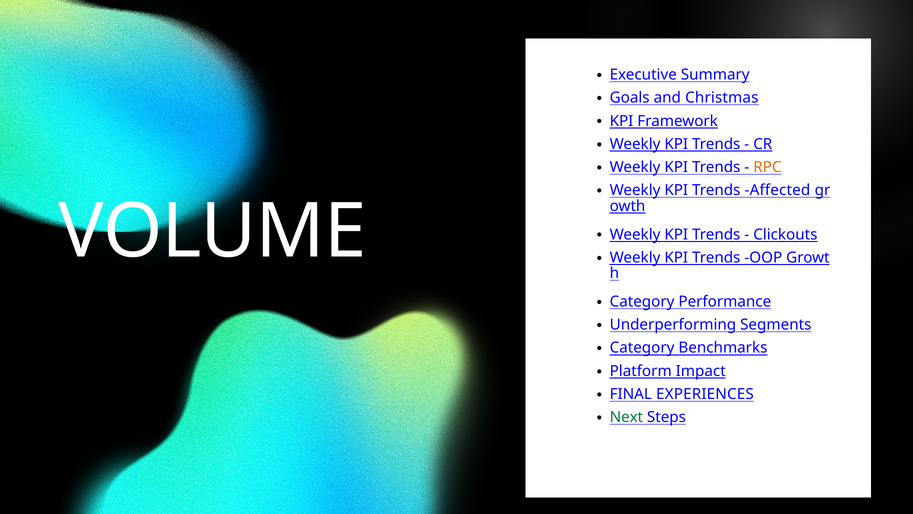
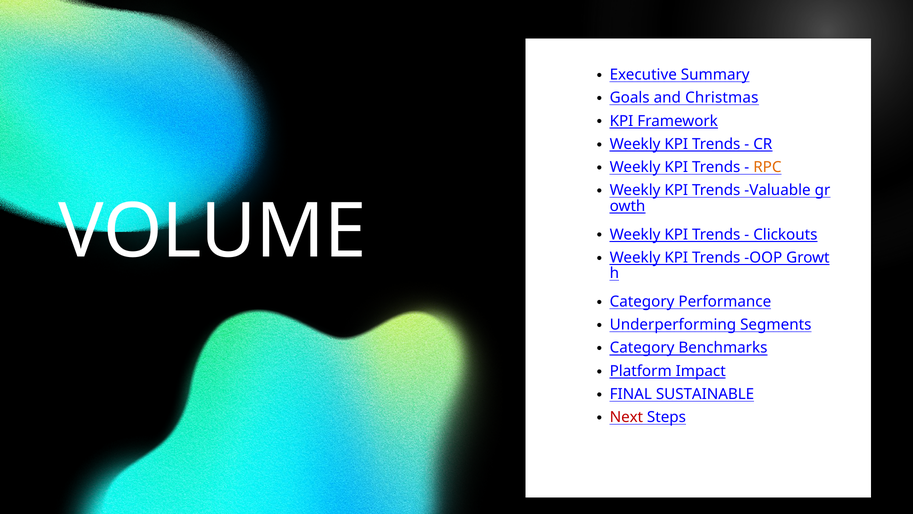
Affected: Affected -> Valuable
EXPERIENCES: EXPERIENCES -> SUSTAINABLE
Next colour: green -> red
